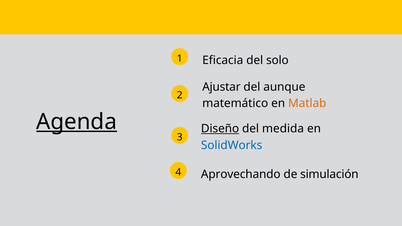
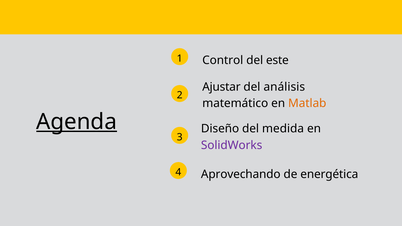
Eficacia: Eficacia -> Control
solo: solo -> este
aunque: aunque -> análisis
Diseño underline: present -> none
SolidWorks colour: blue -> purple
simulación: simulación -> energética
